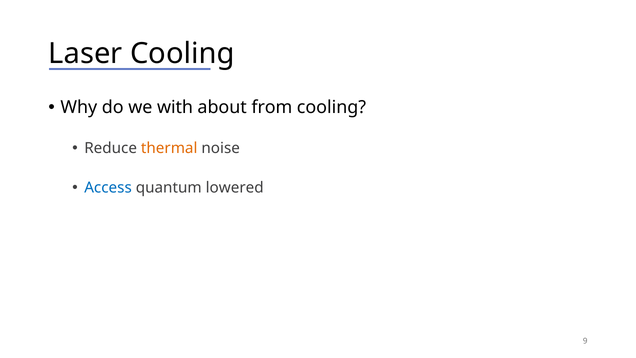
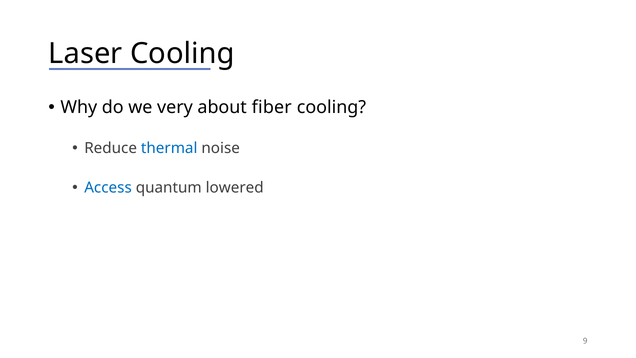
with: with -> very
from: from -> fiber
thermal colour: orange -> blue
